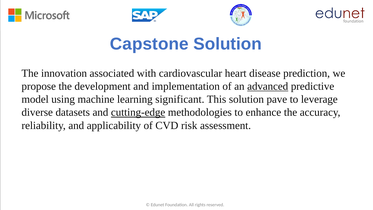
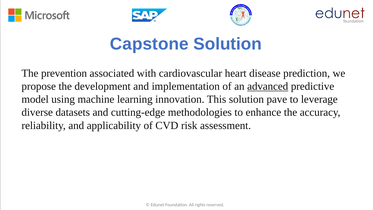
innovation: innovation -> prevention
significant: significant -> innovation
cutting-edge underline: present -> none
